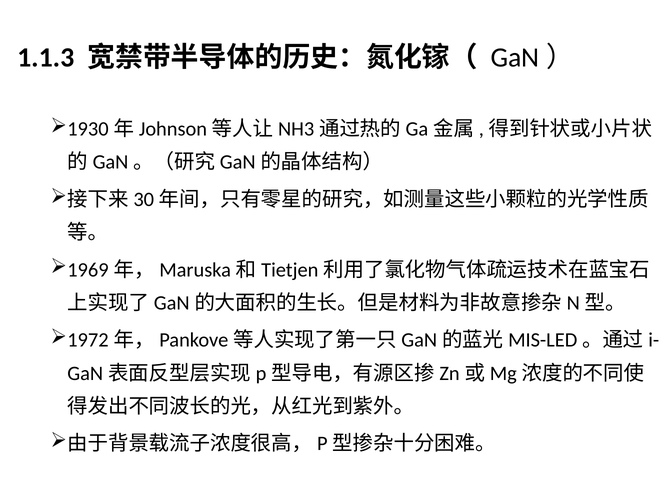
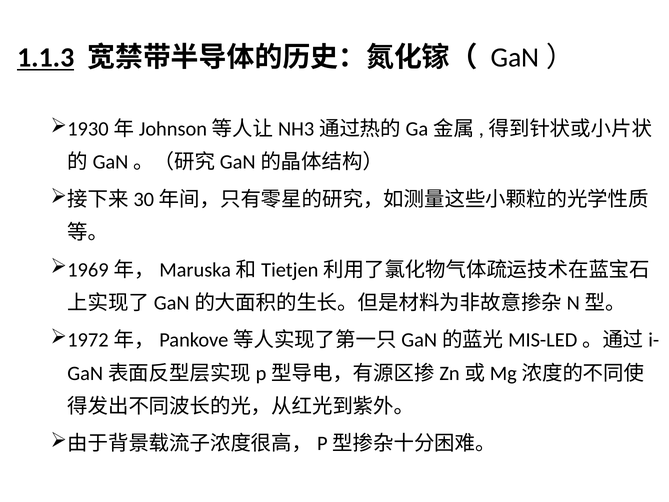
1.1.3 underline: none -> present
